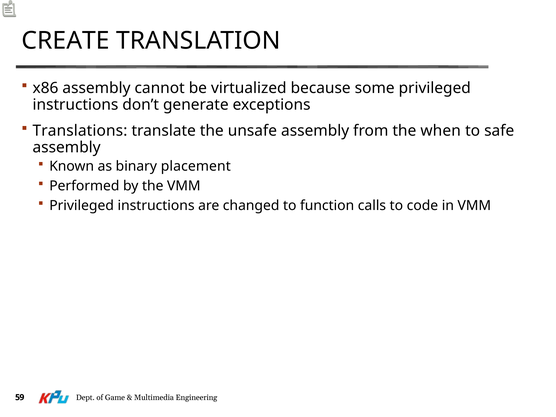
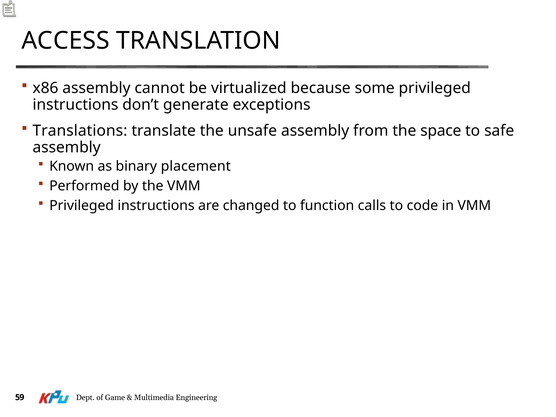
CREATE: CREATE -> ACCESS
when: when -> space
